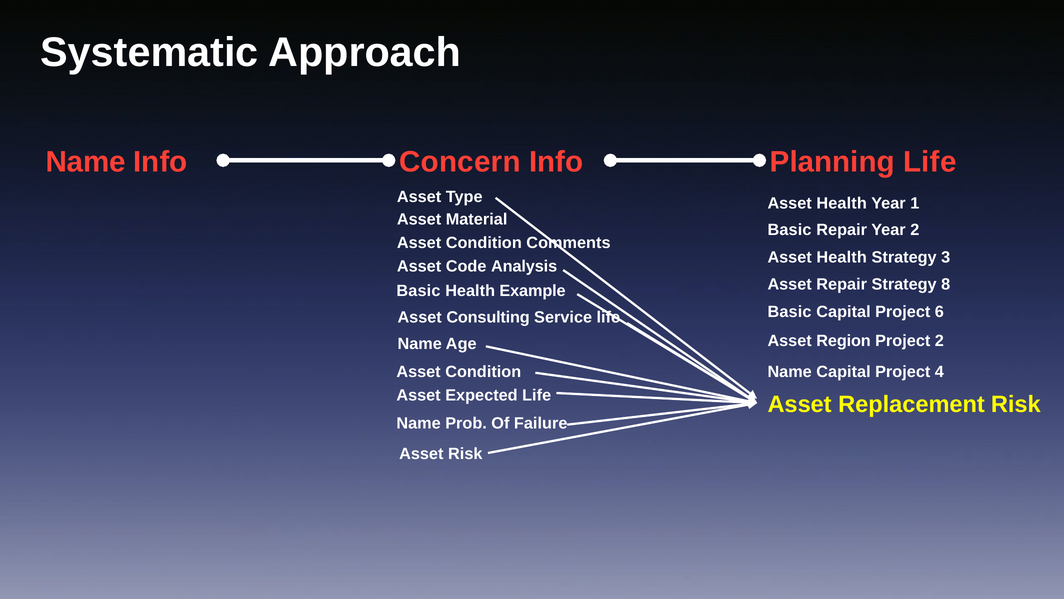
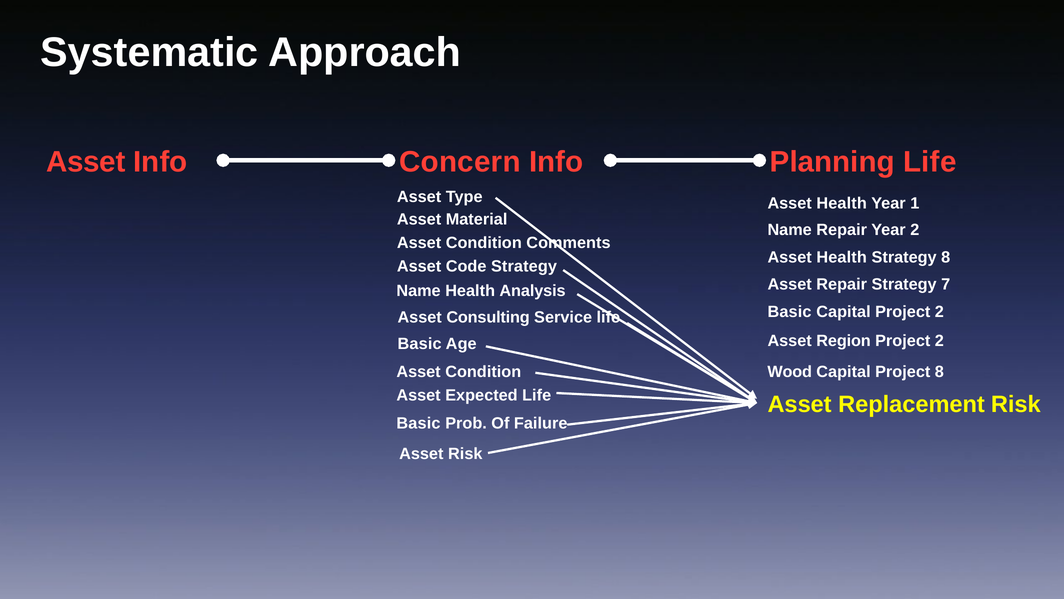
Name at (86, 162): Name -> Asset
Basic at (790, 230): Basic -> Name
Strategy 3: 3 -> 8
Code Analysis: Analysis -> Strategy
8: 8 -> 7
Basic at (418, 291): Basic -> Name
Example: Example -> Analysis
Capital Project 6: 6 -> 2
Name at (420, 343): Name -> Basic
Name at (790, 372): Name -> Wood
Project 4: 4 -> 8
Name at (419, 423): Name -> Basic
